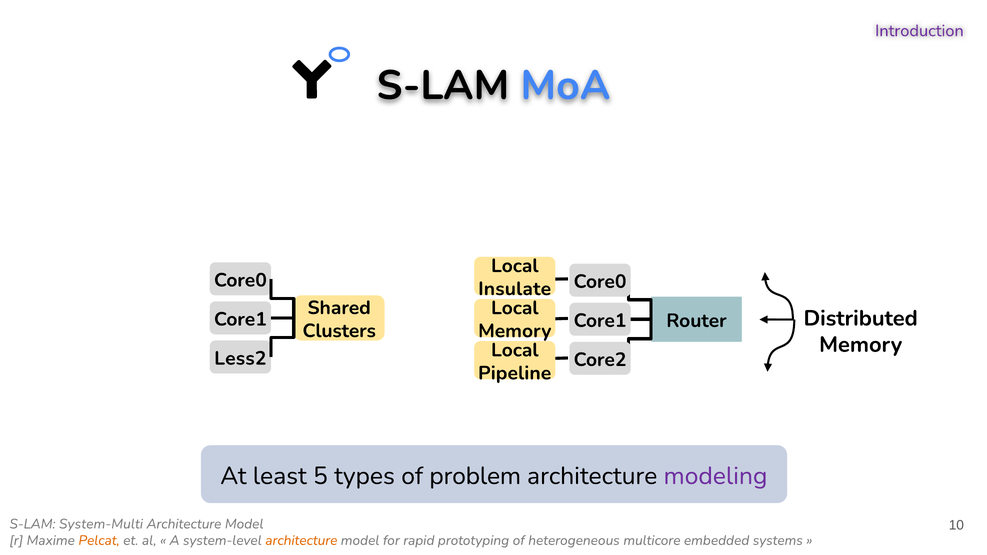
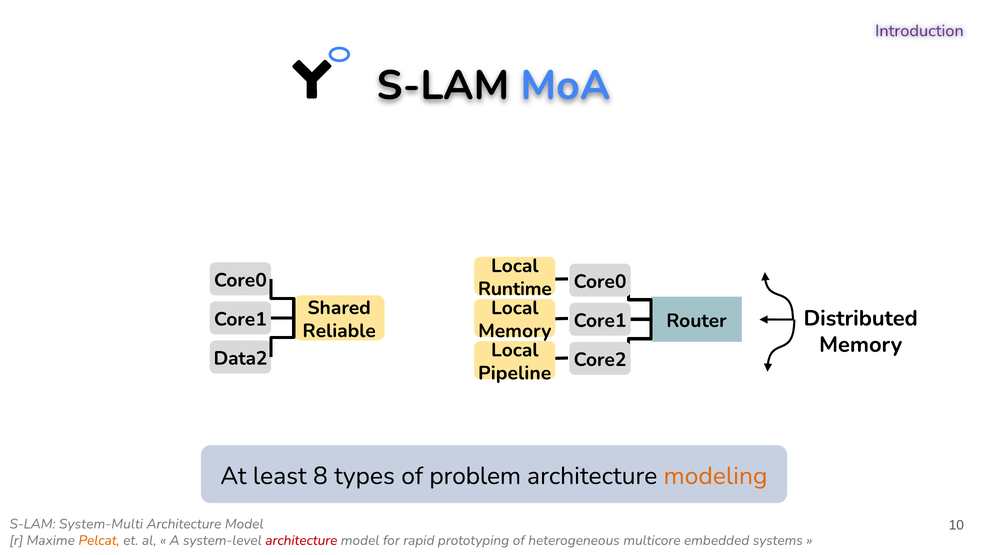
Insulate: Insulate -> Runtime
Clusters: Clusters -> Reliable
Less2: Less2 -> Data2
5: 5 -> 8
modeling colour: purple -> orange
architecture at (301, 541) colour: orange -> red
